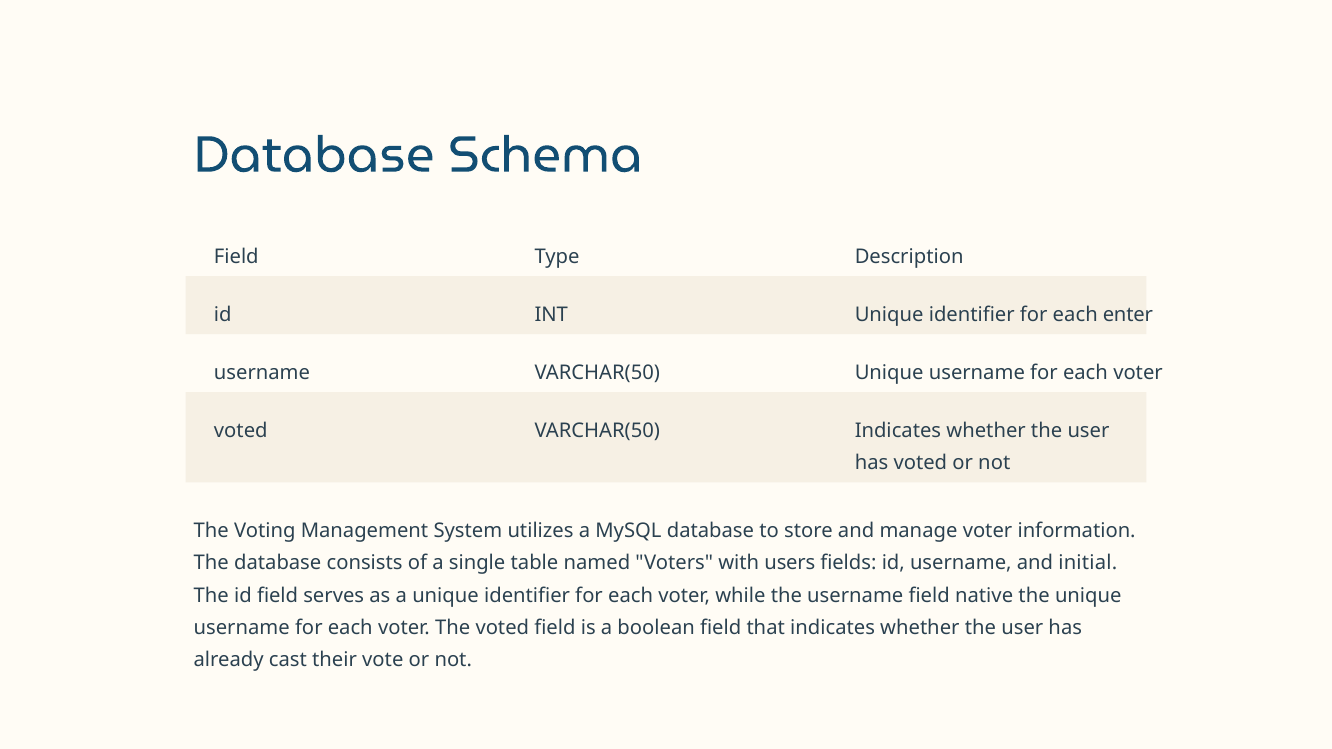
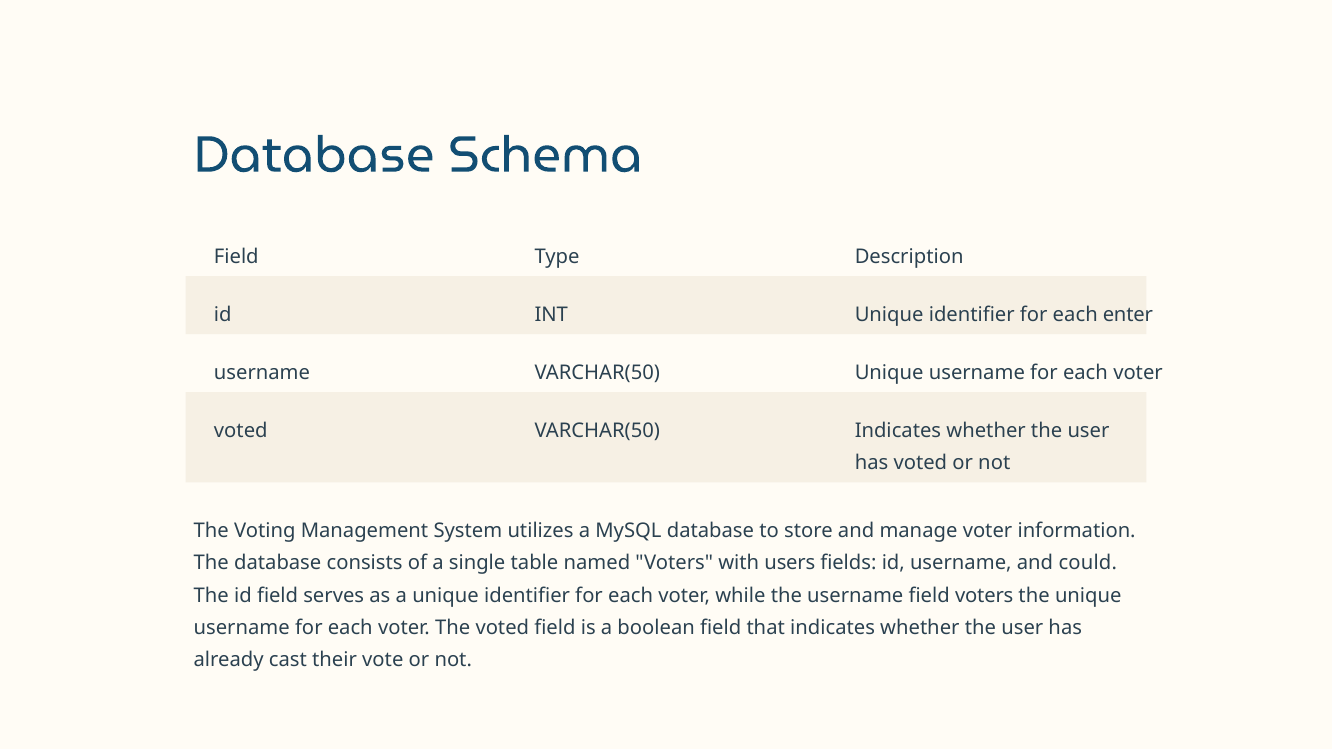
initial: initial -> could
field native: native -> voters
